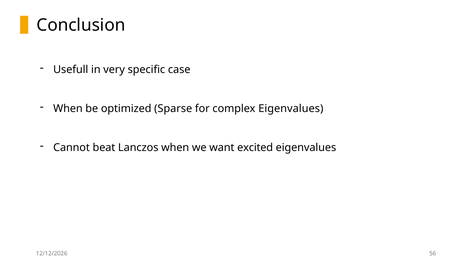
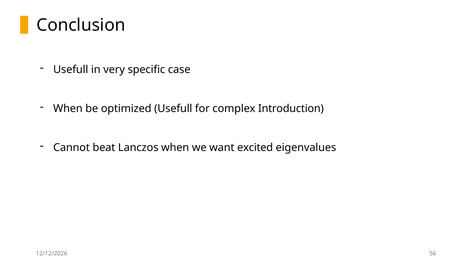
optimized Sparse: Sparse -> Usefull
complex Eigenvalues: Eigenvalues -> Introduction
